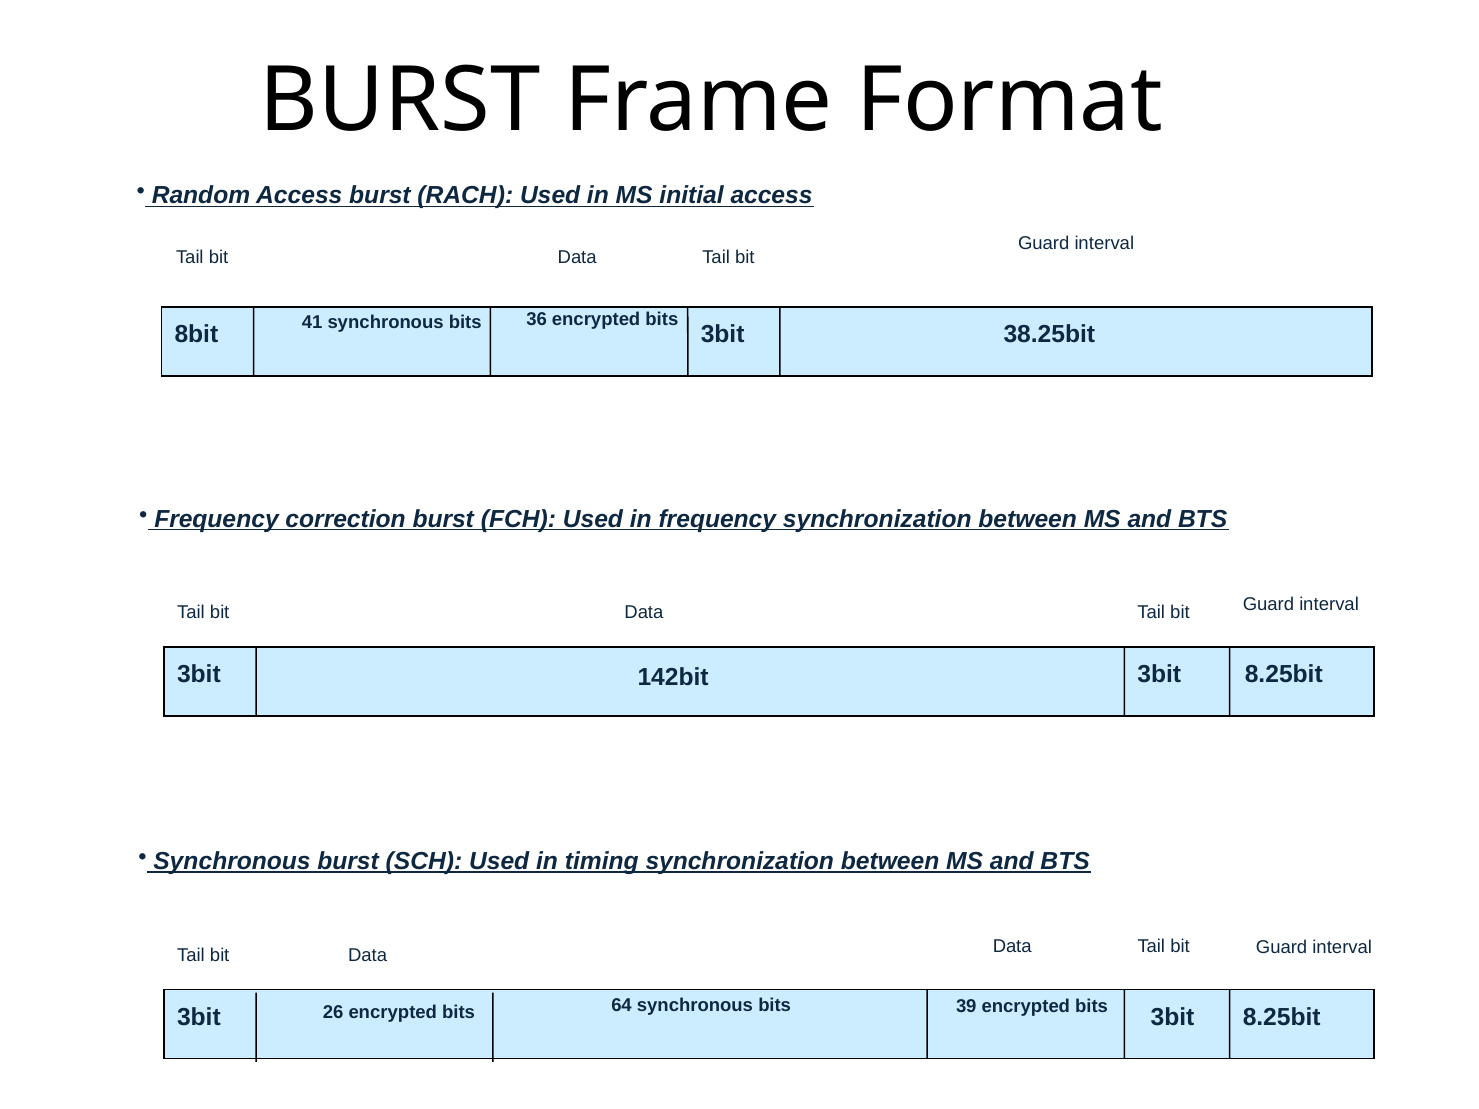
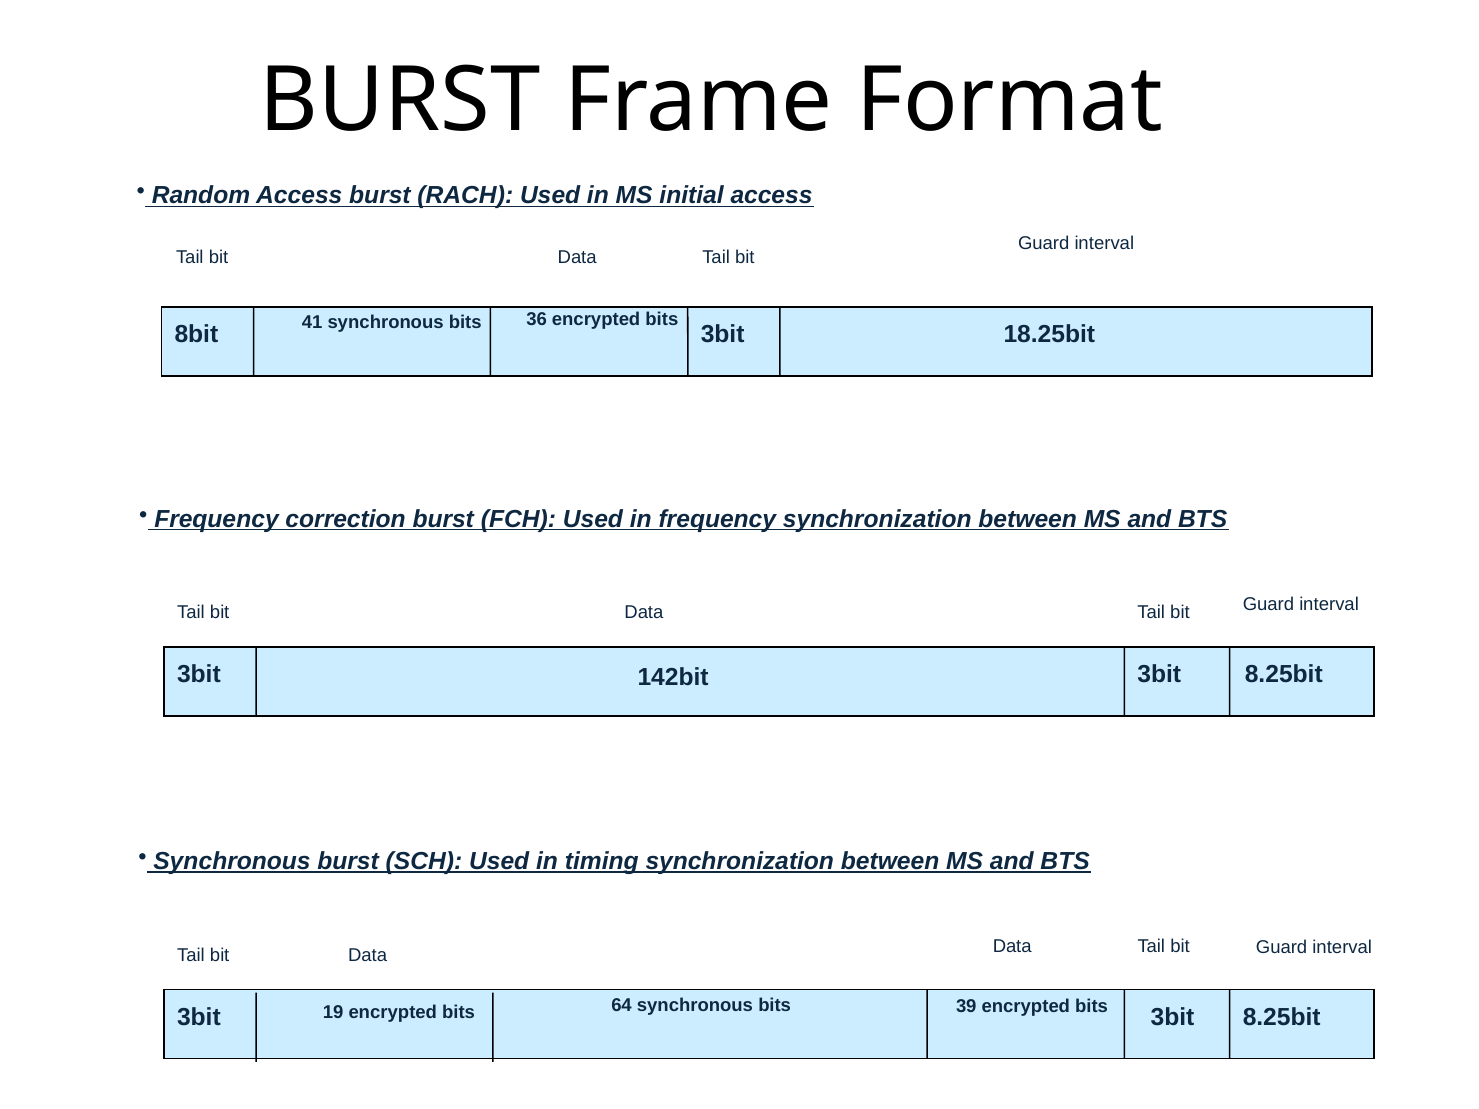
38.25bit: 38.25bit -> 18.25bit
26: 26 -> 19
